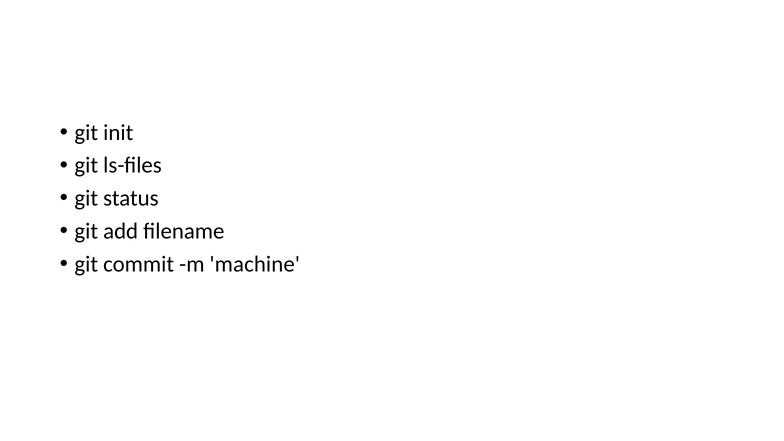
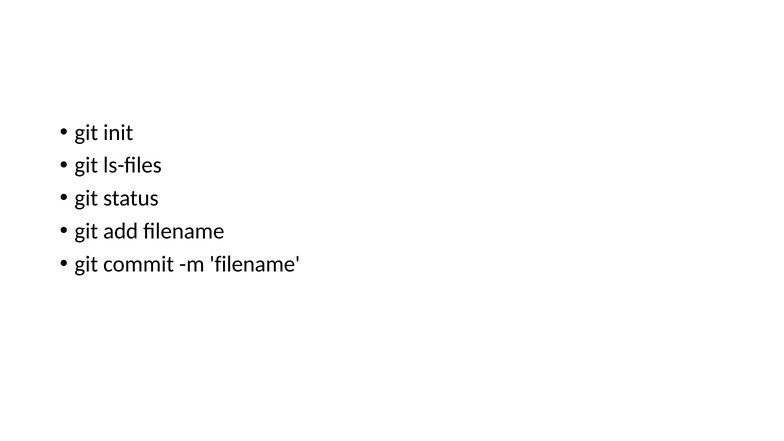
m machine: machine -> filename
